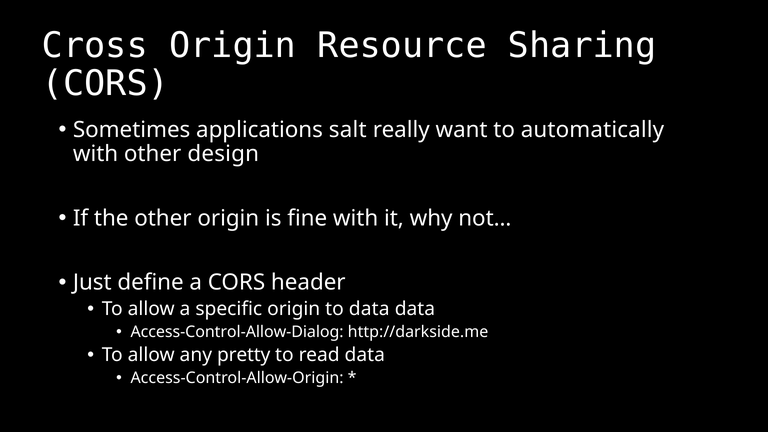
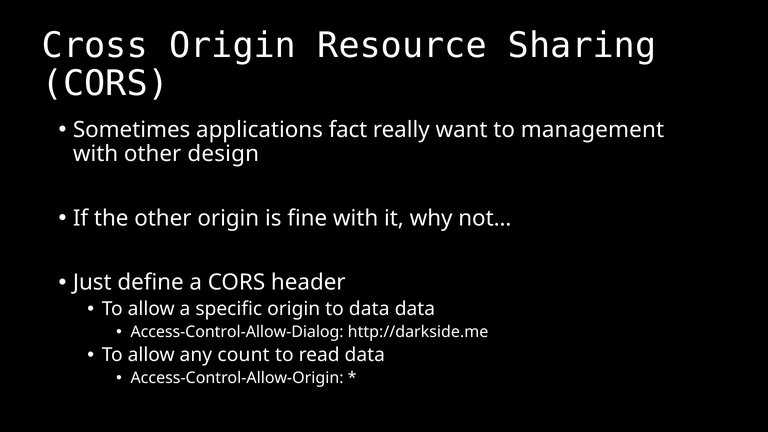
salt: salt -> fact
automatically: automatically -> management
pretty: pretty -> count
